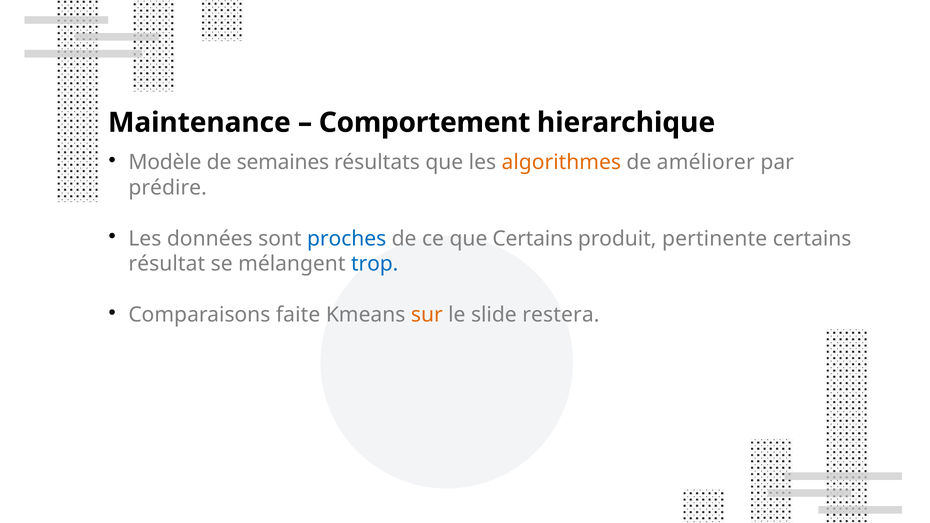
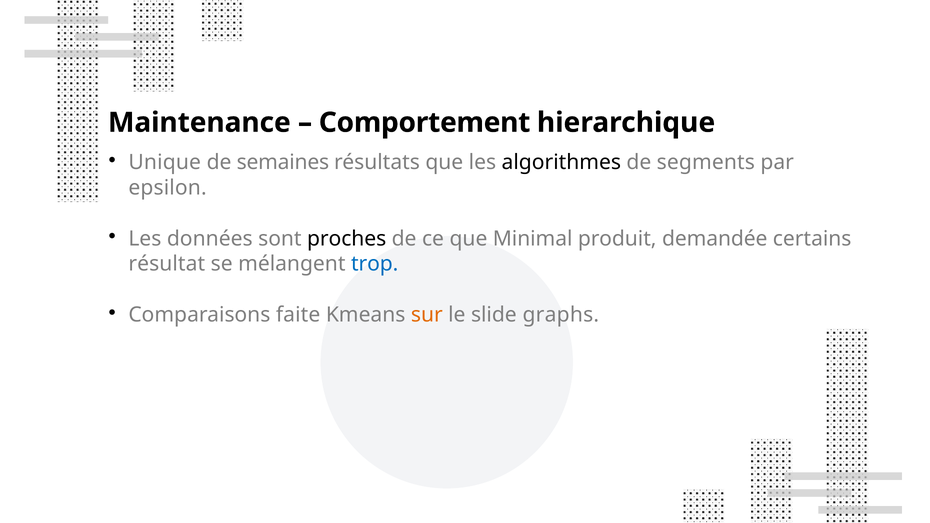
Modèle: Modèle -> Unique
algorithmes colour: orange -> black
améliorer: améliorer -> segments
prédire: prédire -> epsilon
proches colour: blue -> black
que Certains: Certains -> Minimal
pertinente: pertinente -> demandée
restera: restera -> graphs
